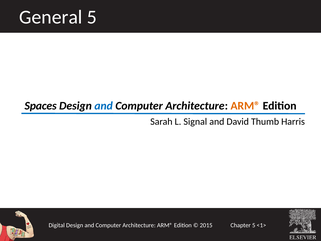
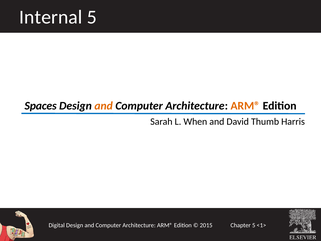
General: General -> Internal
and at (104, 106) colour: blue -> orange
Signal: Signal -> When
